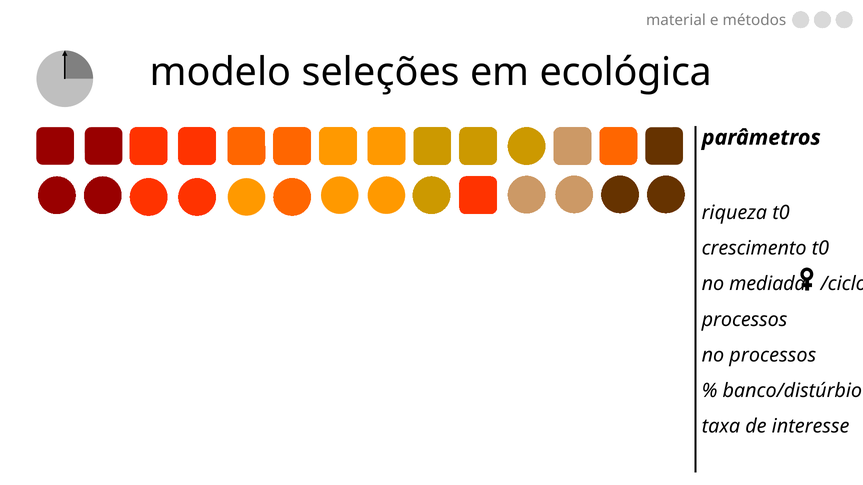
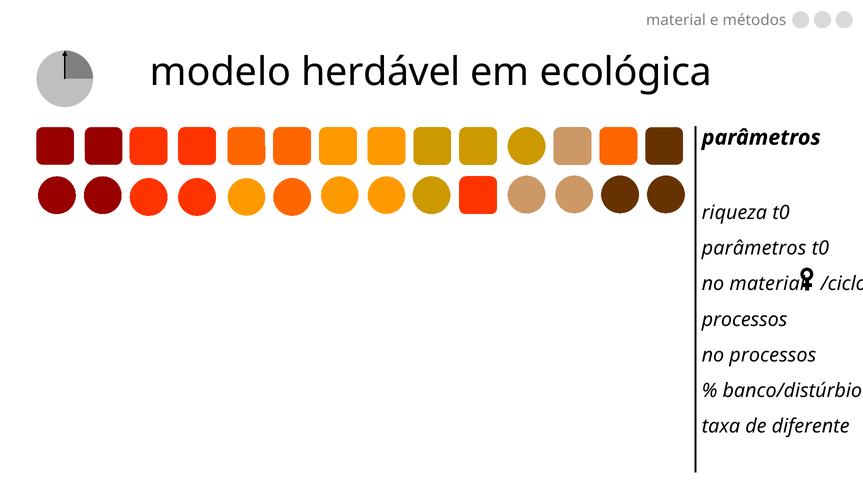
seleções: seleções -> herdável
crescimento at (754, 249): crescimento -> parâmetros
no mediada: mediada -> material
interesse: interesse -> diferente
